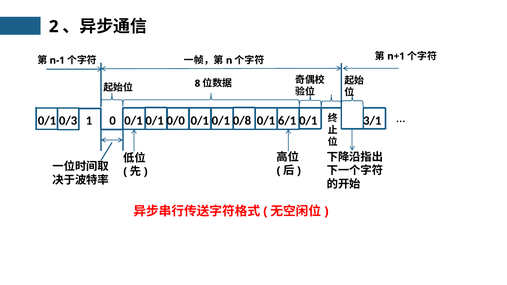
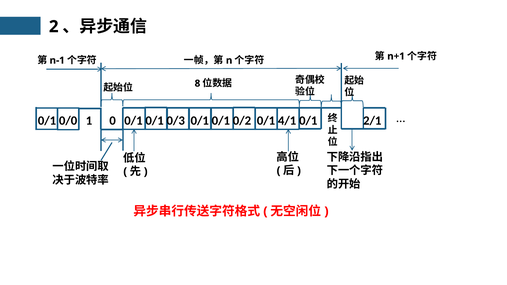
0/3: 0/3 -> 0/0
0/0: 0/0 -> 0/3
0/8: 0/8 -> 0/2
6/1: 6/1 -> 4/1
3/1: 3/1 -> 2/1
